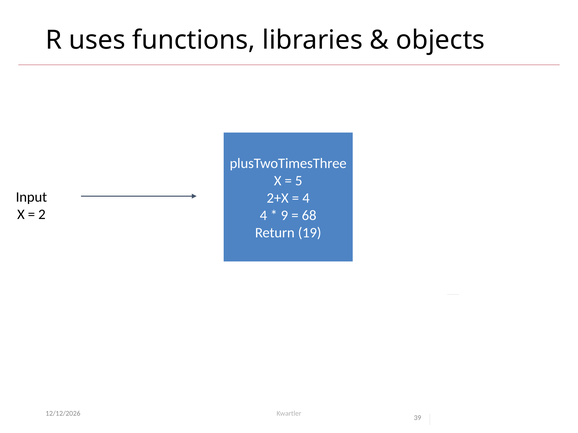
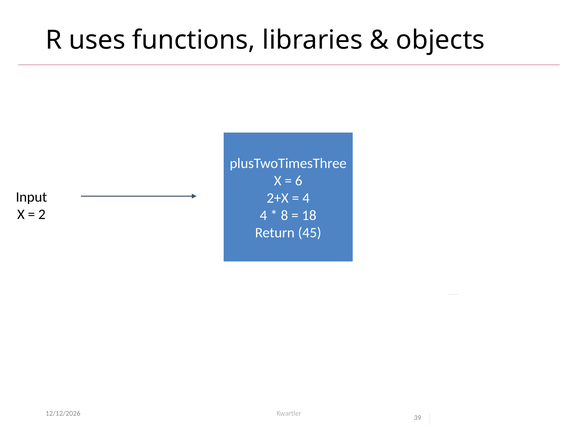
5: 5 -> 6
9: 9 -> 8
68: 68 -> 18
19: 19 -> 45
